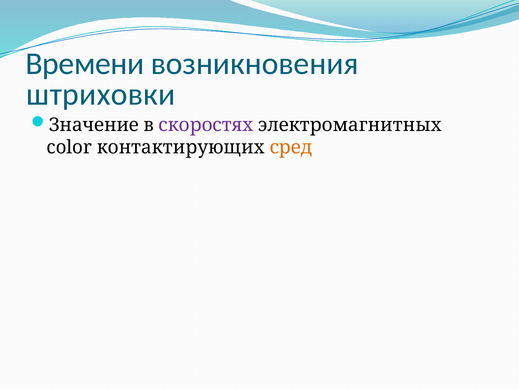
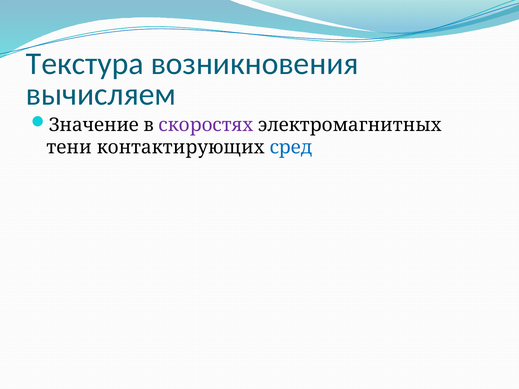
Времени: Времени -> Текстура
штриховки: штриховки -> вычисляем
color: color -> тени
сред colour: orange -> blue
